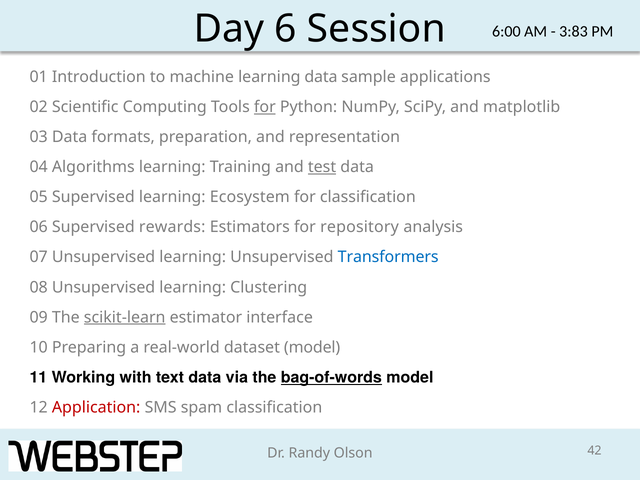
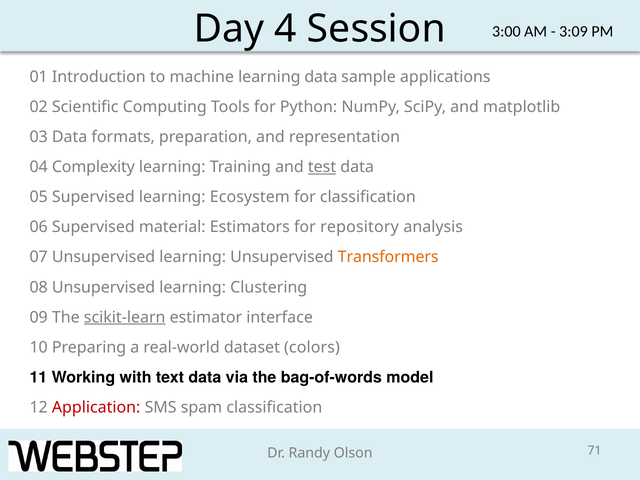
6: 6 -> 4
6:00: 6:00 -> 3:00
3:83: 3:83 -> 3:09
for at (265, 107) underline: present -> none
Algorithms: Algorithms -> Complexity
rewards: rewards -> material
Transformers colour: blue -> orange
dataset model: model -> colors
bag-of-words underline: present -> none
42: 42 -> 71
